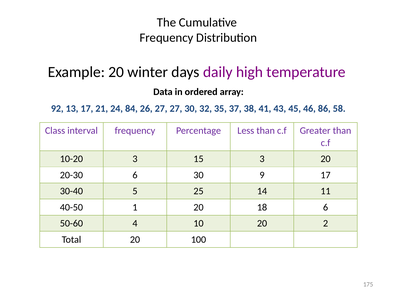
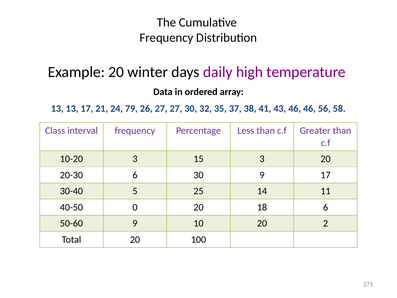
92 at (57, 109): 92 -> 13
84: 84 -> 79
43 45: 45 -> 46
86: 86 -> 56
1: 1 -> 0
50-60 4: 4 -> 9
